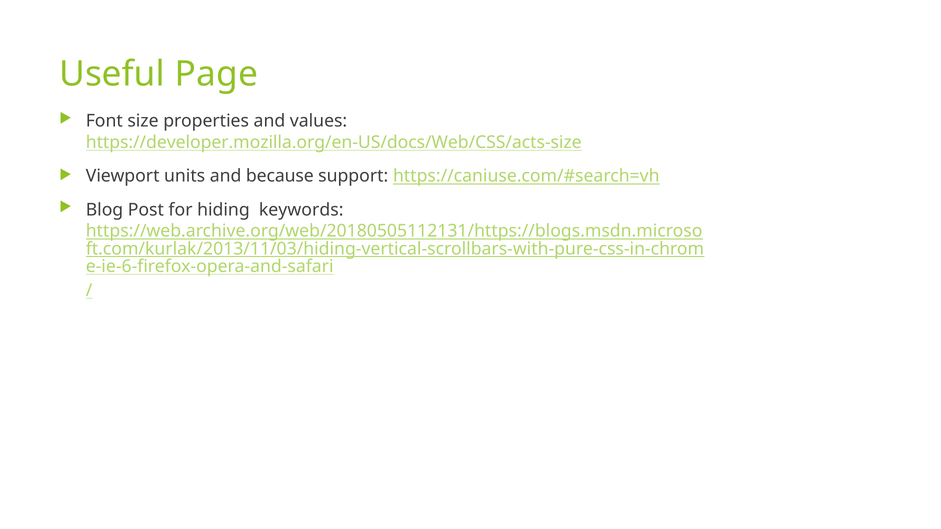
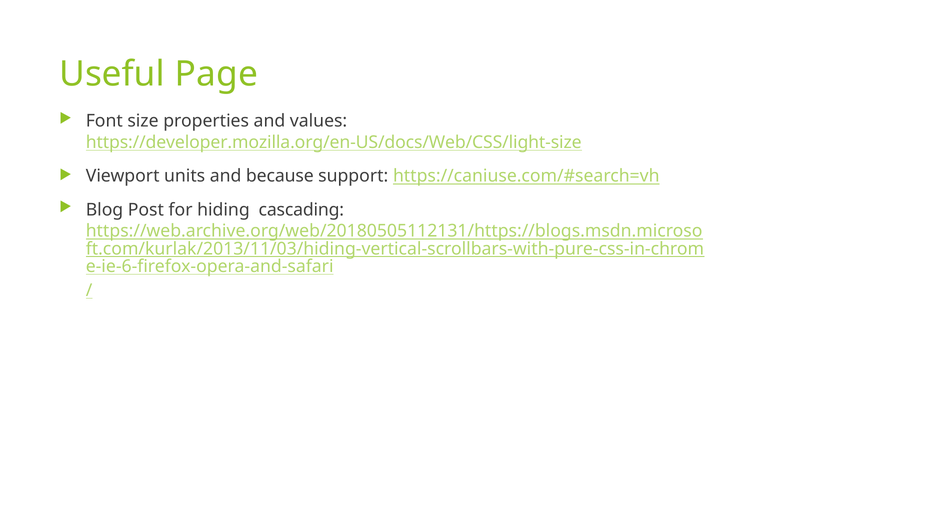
https://developer.mozilla.org/en-US/docs/Web/CSS/acts-size: https://developer.mozilla.org/en-US/docs/Web/CSS/acts-size -> https://developer.mozilla.org/en-US/docs/Web/CSS/light-size
keywords: keywords -> cascading
